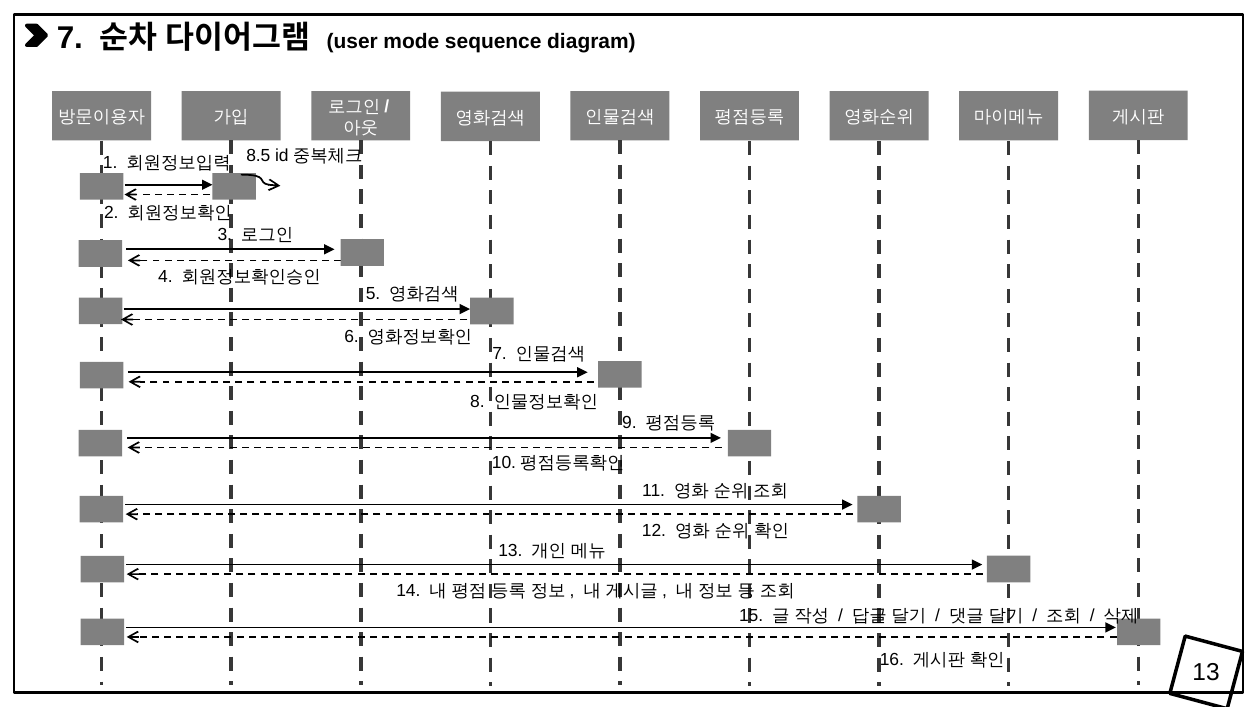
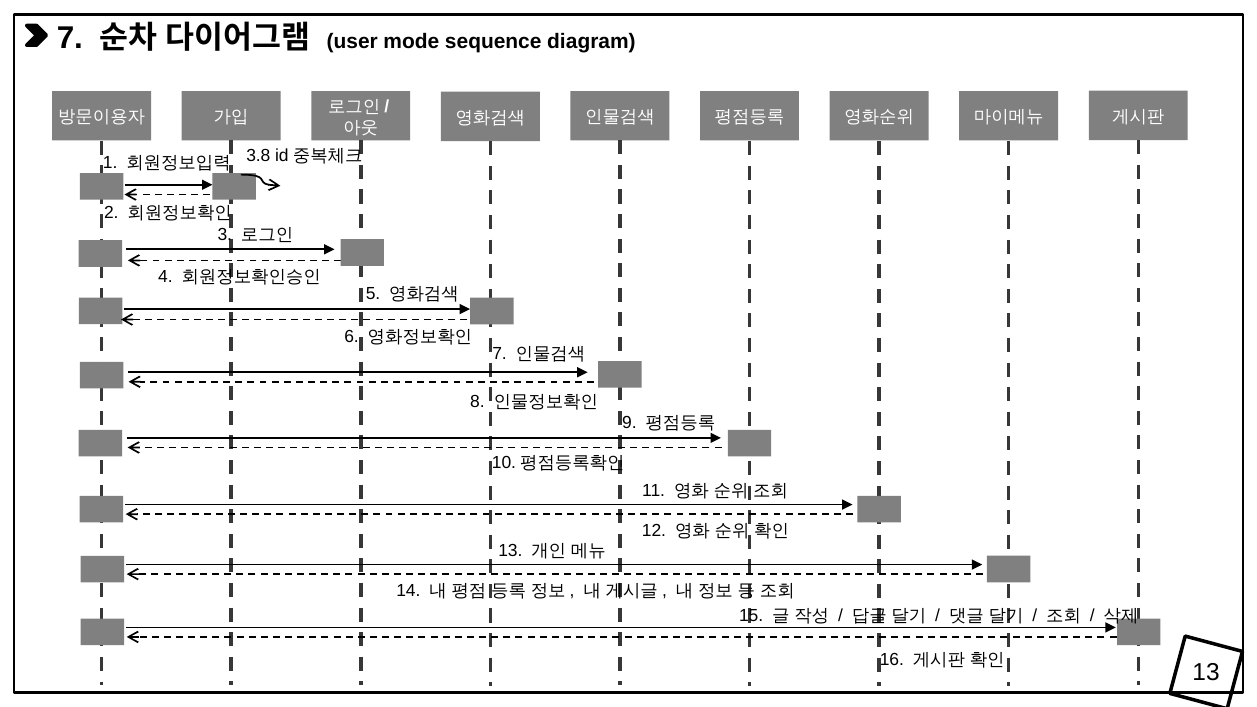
8.5: 8.5 -> 3.8
